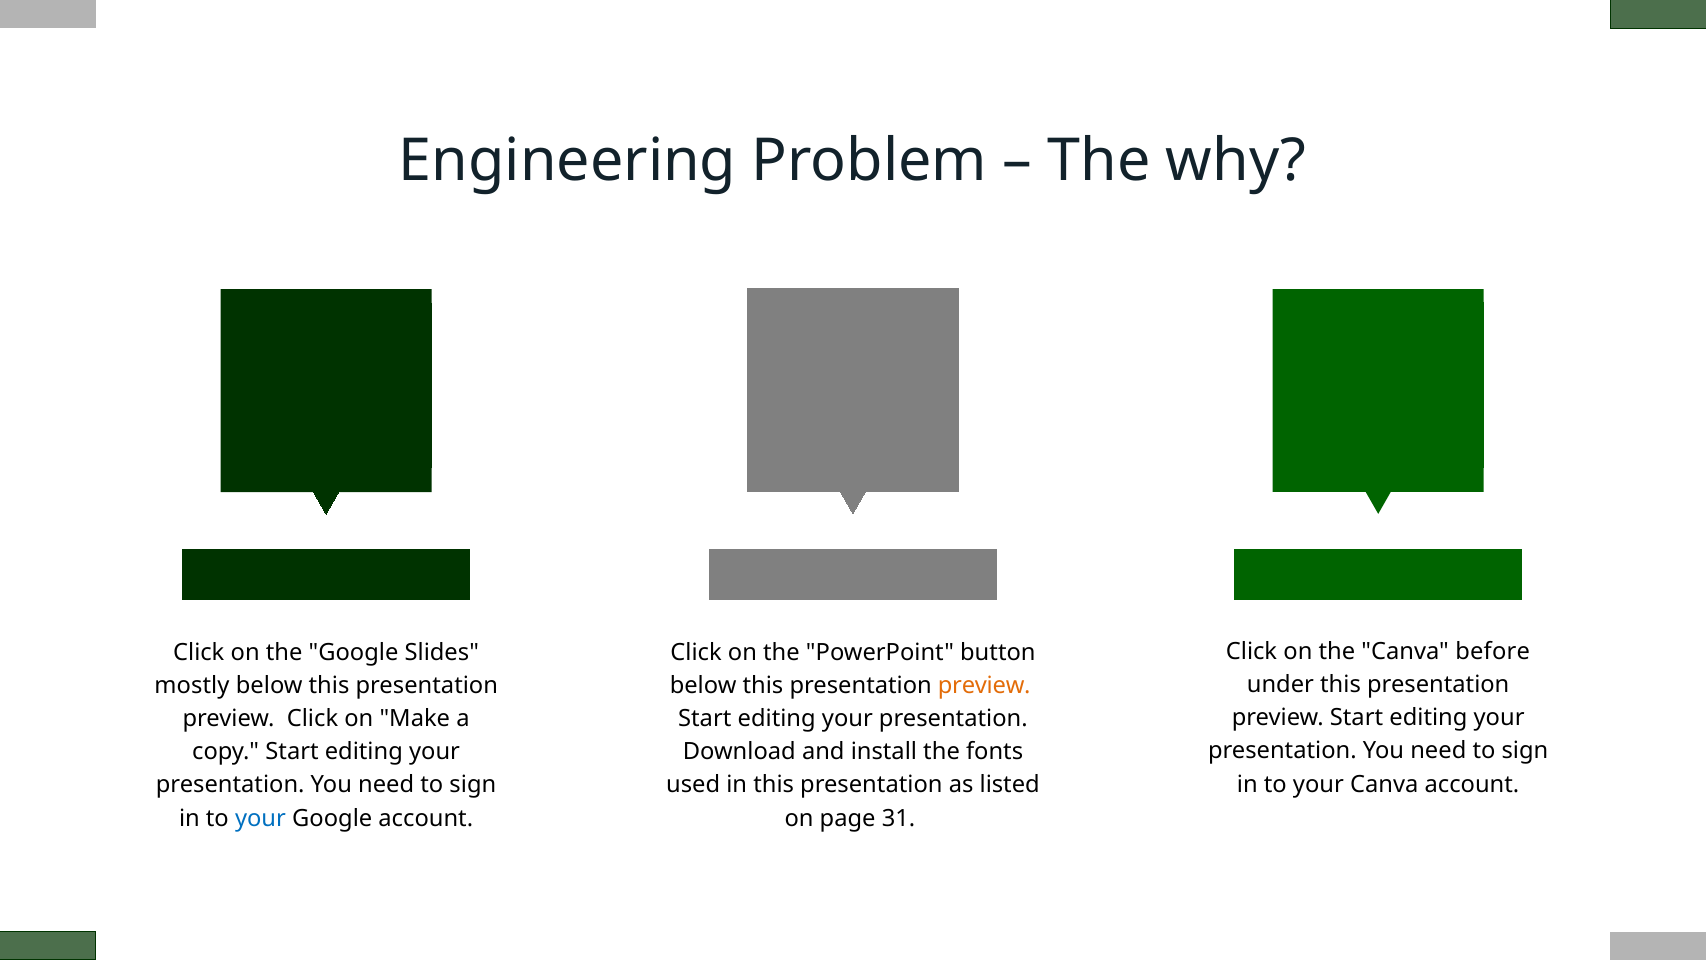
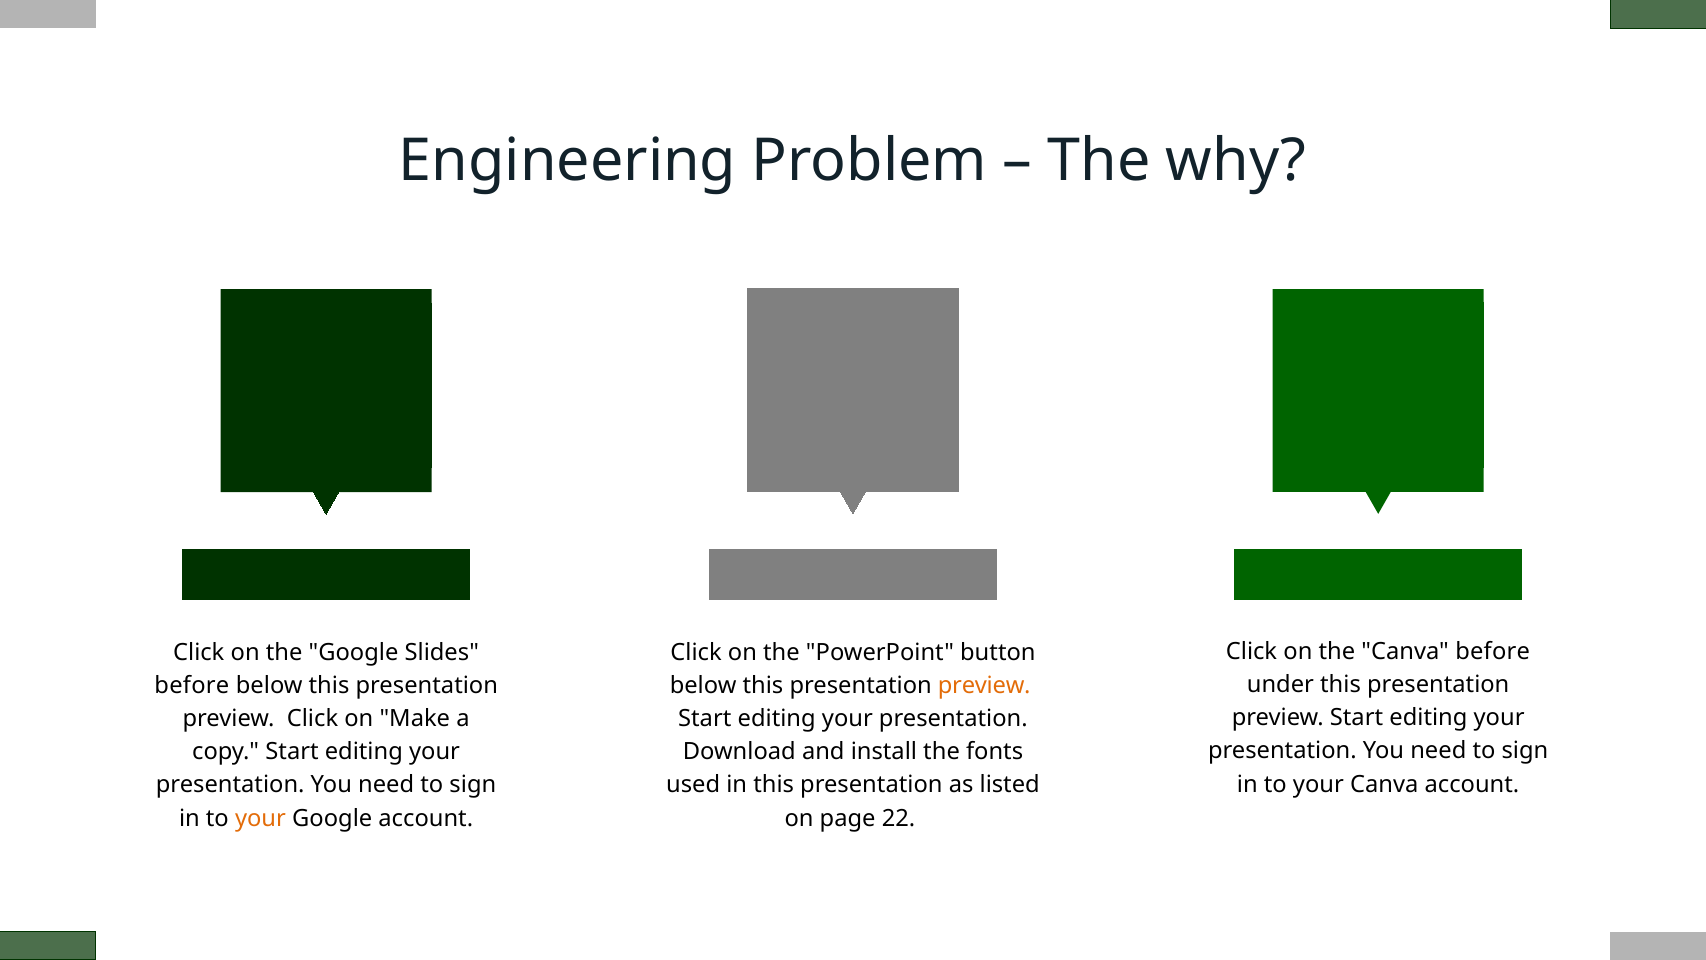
mostly at (192, 685): mostly -> before
your at (260, 818) colour: blue -> orange
31: 31 -> 22
